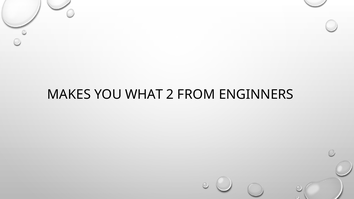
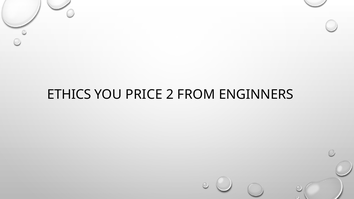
MAKES: MAKES -> ETHICS
WHAT: WHAT -> PRICE
